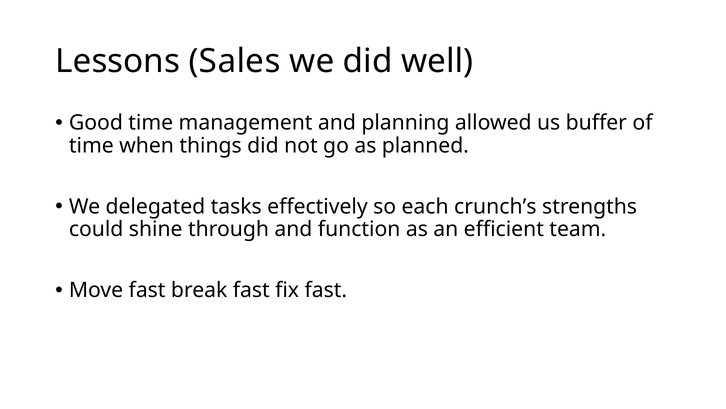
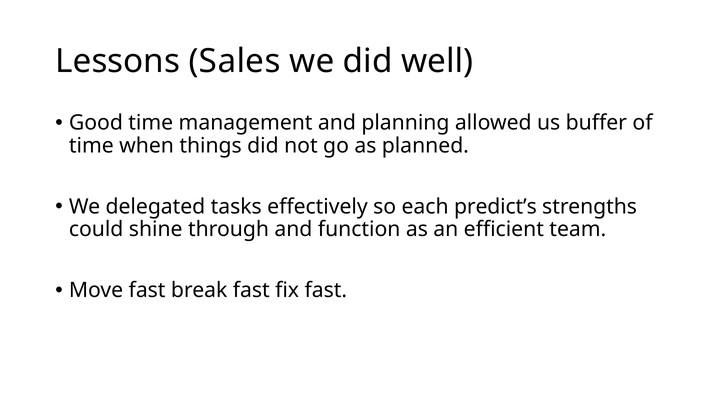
crunch’s: crunch’s -> predict’s
